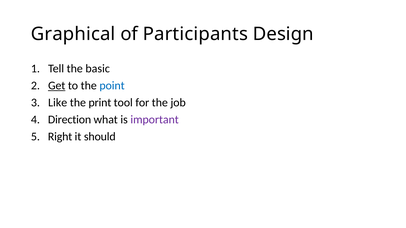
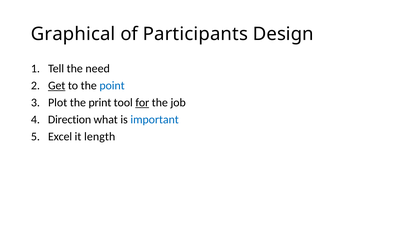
basic: basic -> need
Like: Like -> Plot
for underline: none -> present
important colour: purple -> blue
Right: Right -> Excel
should: should -> length
